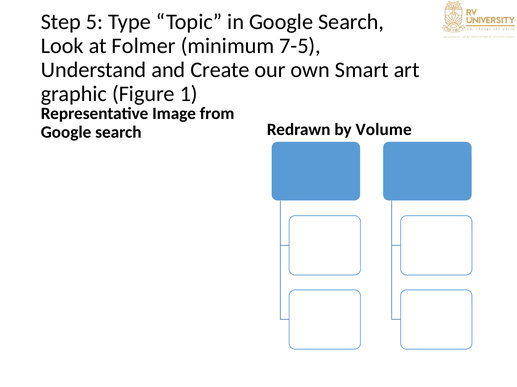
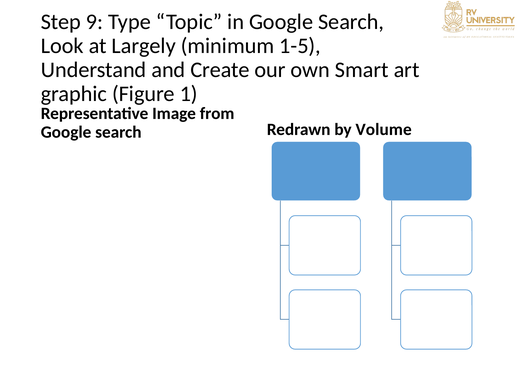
5: 5 -> 9
Folmer: Folmer -> Largely
7-5: 7-5 -> 1-5
